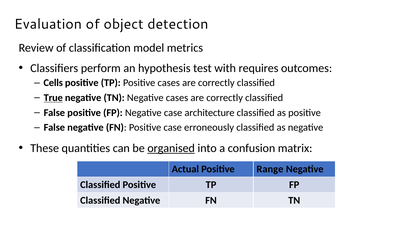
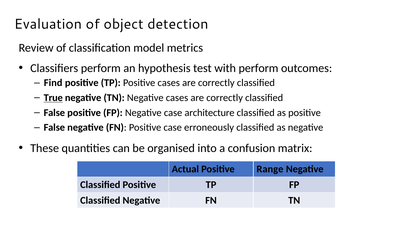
with requires: requires -> perform
Cells: Cells -> Find
organised underline: present -> none
